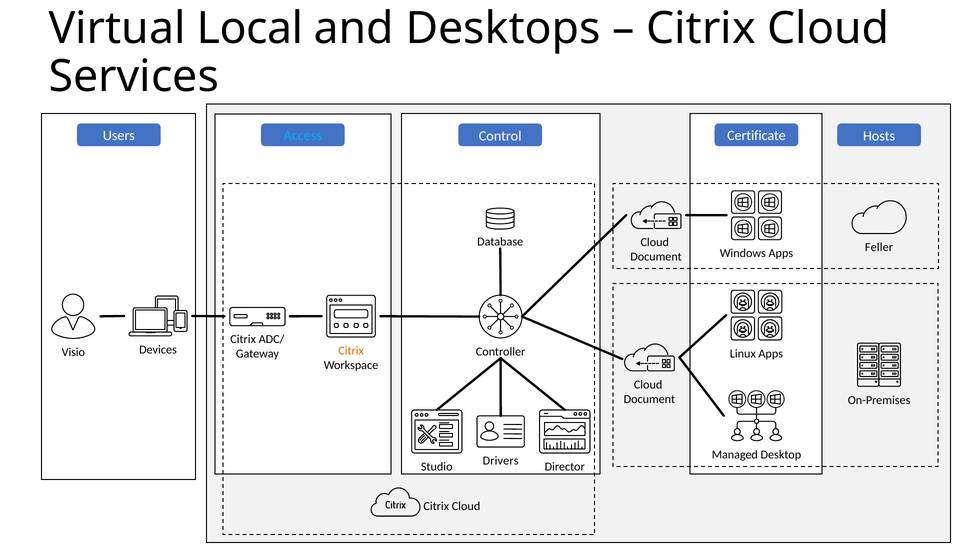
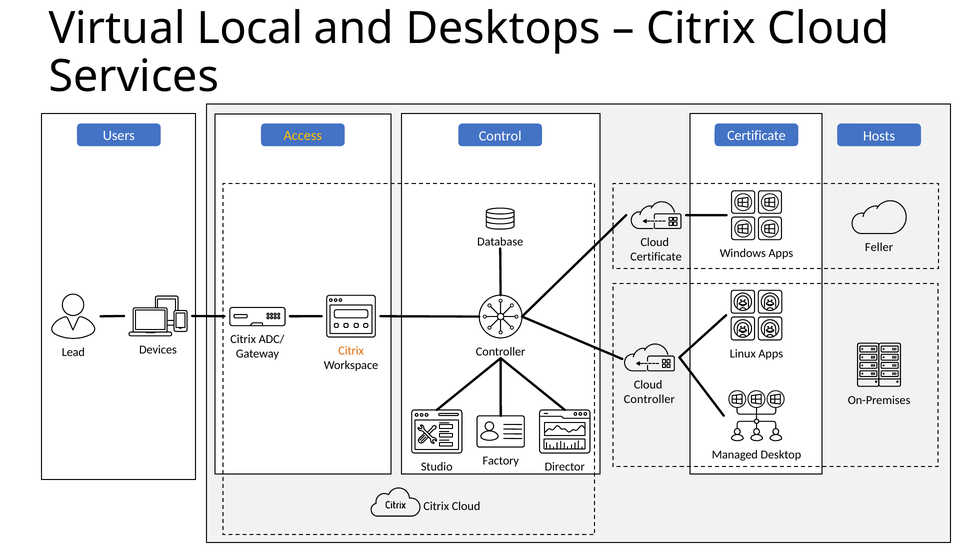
Access colour: light blue -> yellow
Document at (656, 257): Document -> Certificate
Visio: Visio -> Lead
Document at (649, 399): Document -> Controller
Drivers: Drivers -> Factory
